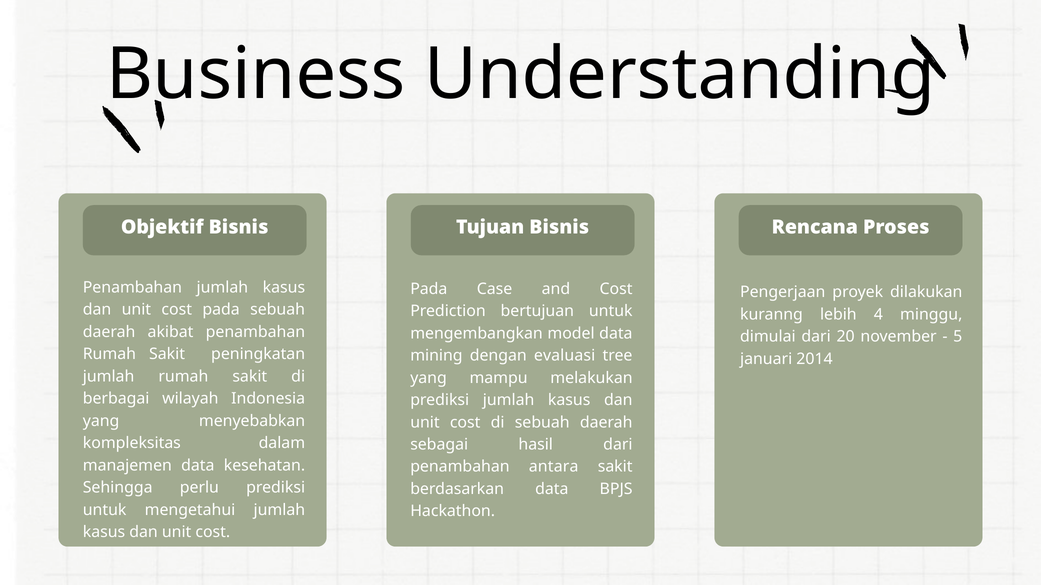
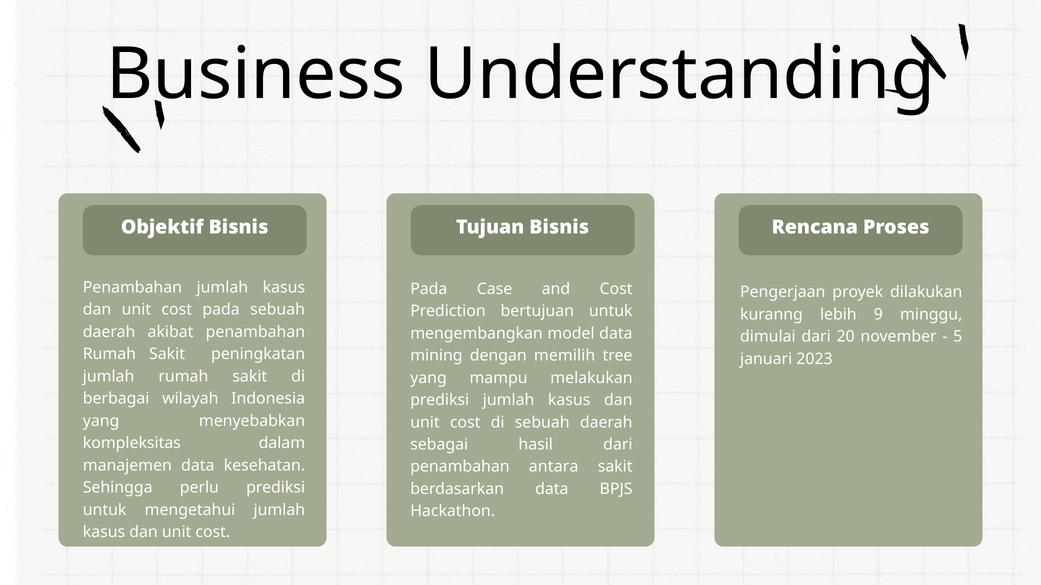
4: 4 -> 9
evaluasi: evaluasi -> memilih
2014: 2014 -> 2023
